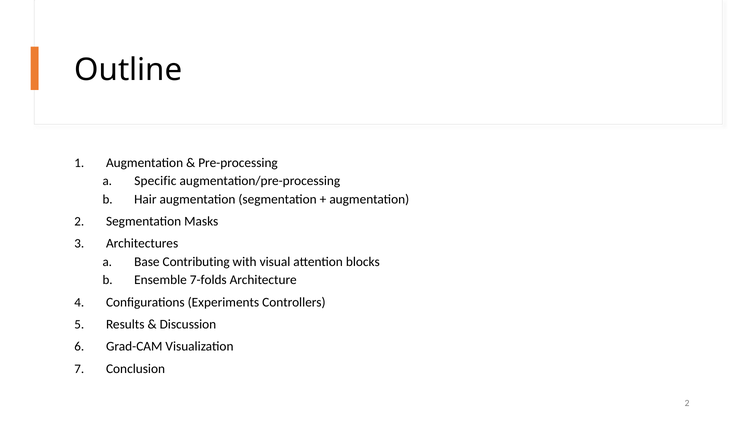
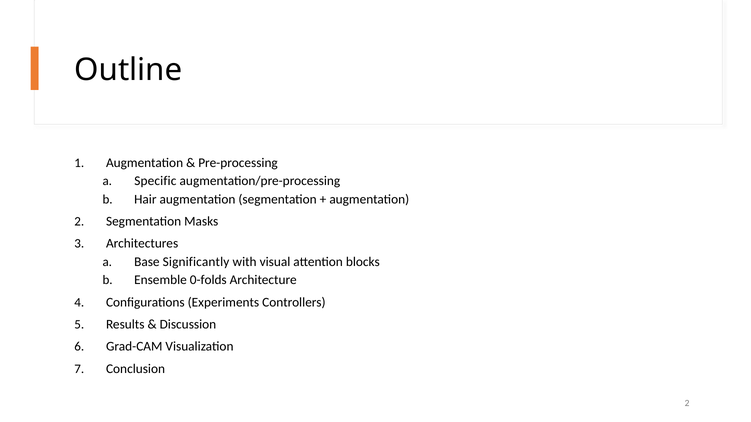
Contributing: Contributing -> Significantly
7-folds: 7-folds -> 0-folds
